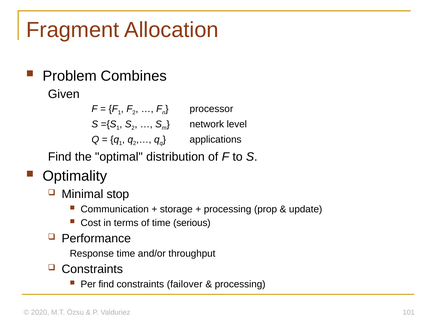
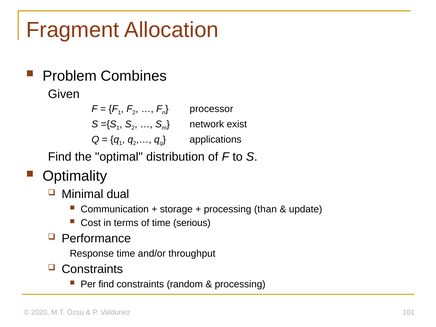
level: level -> exist
stop: stop -> dual
prop: prop -> than
failover: failover -> random
